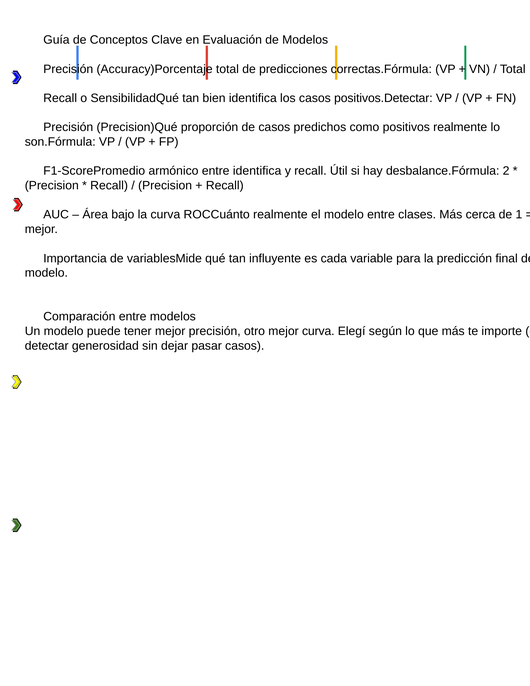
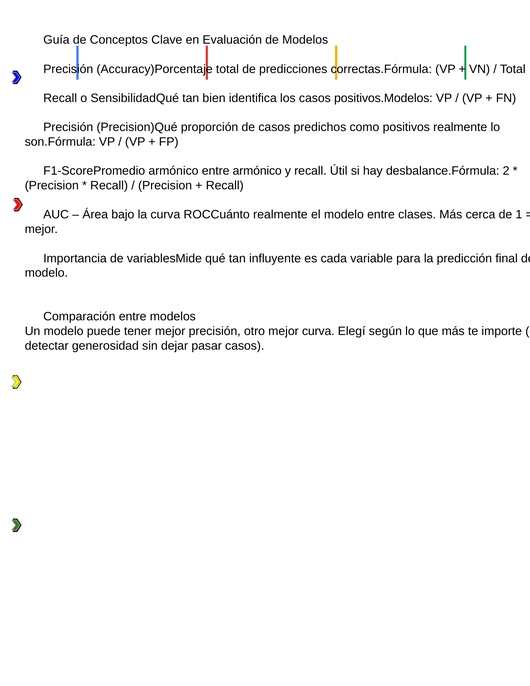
positivos.Detectar: positivos.Detectar -> positivos.Modelos
entre identifica: identifica -> armónico
